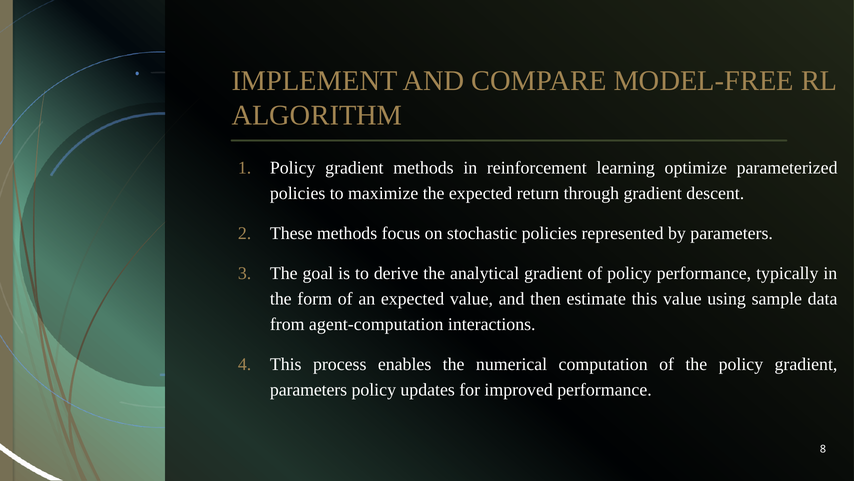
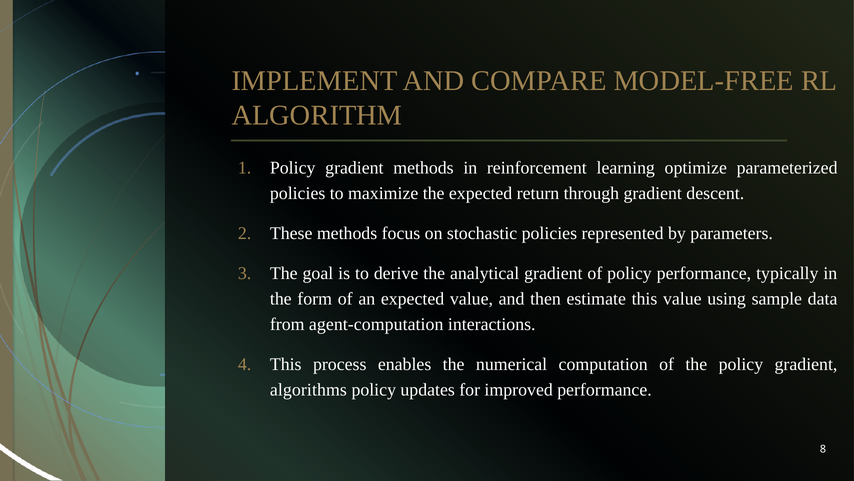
parameters at (309, 390): parameters -> algorithms
